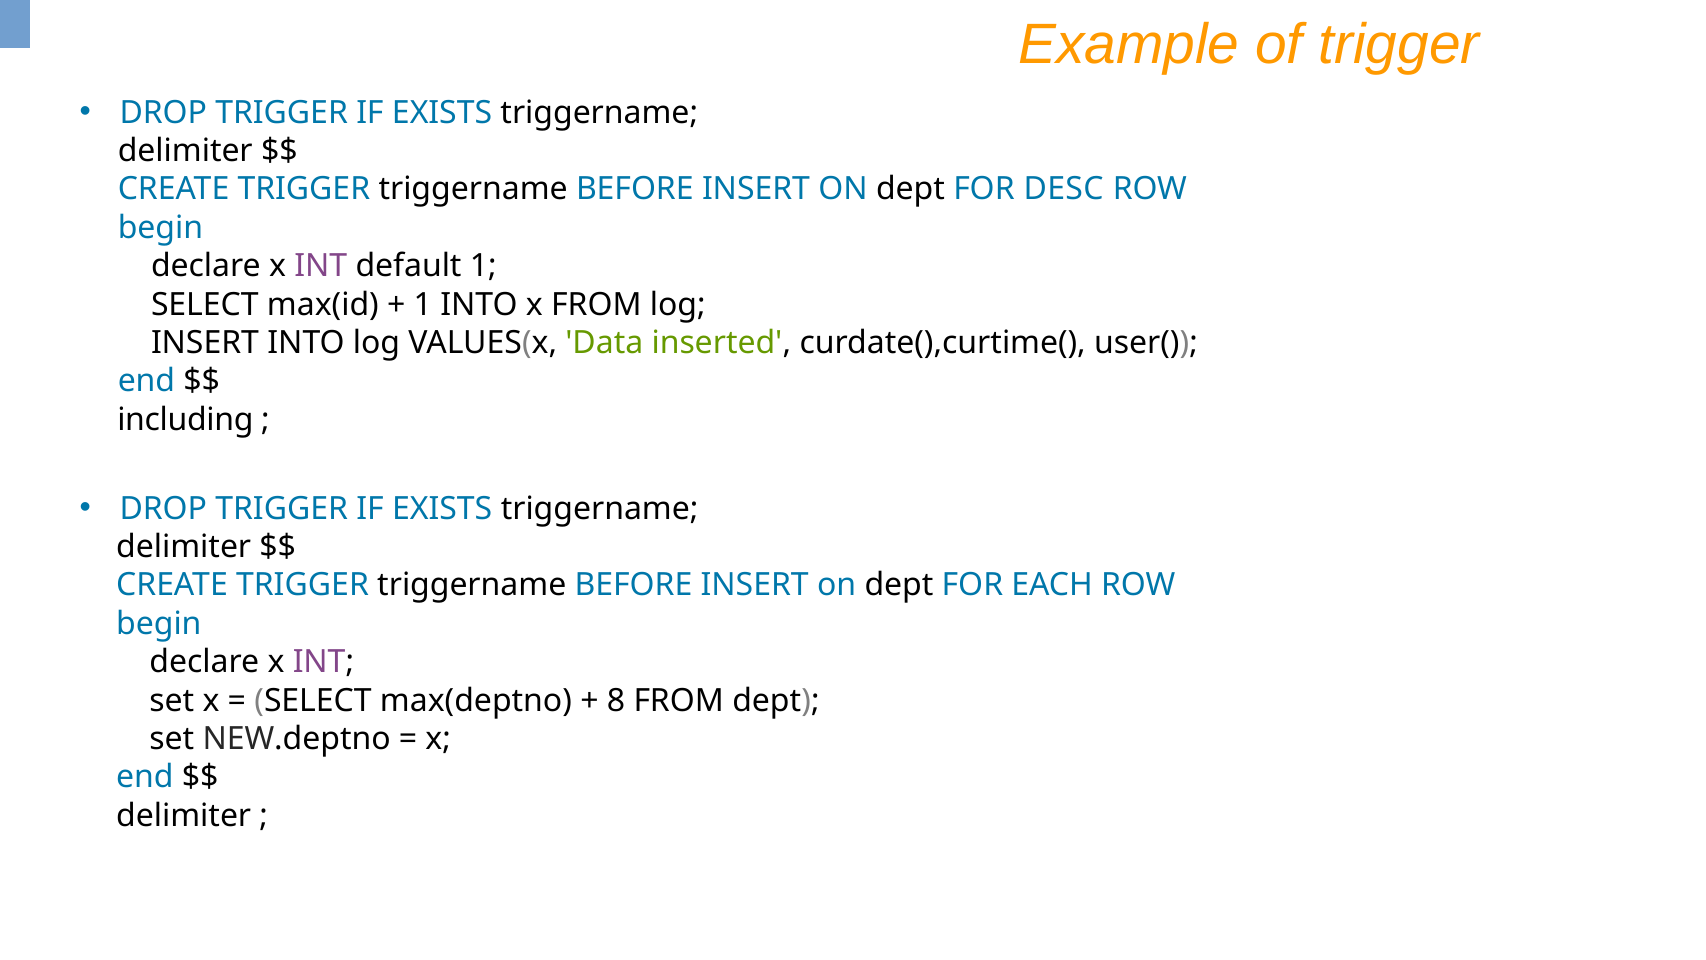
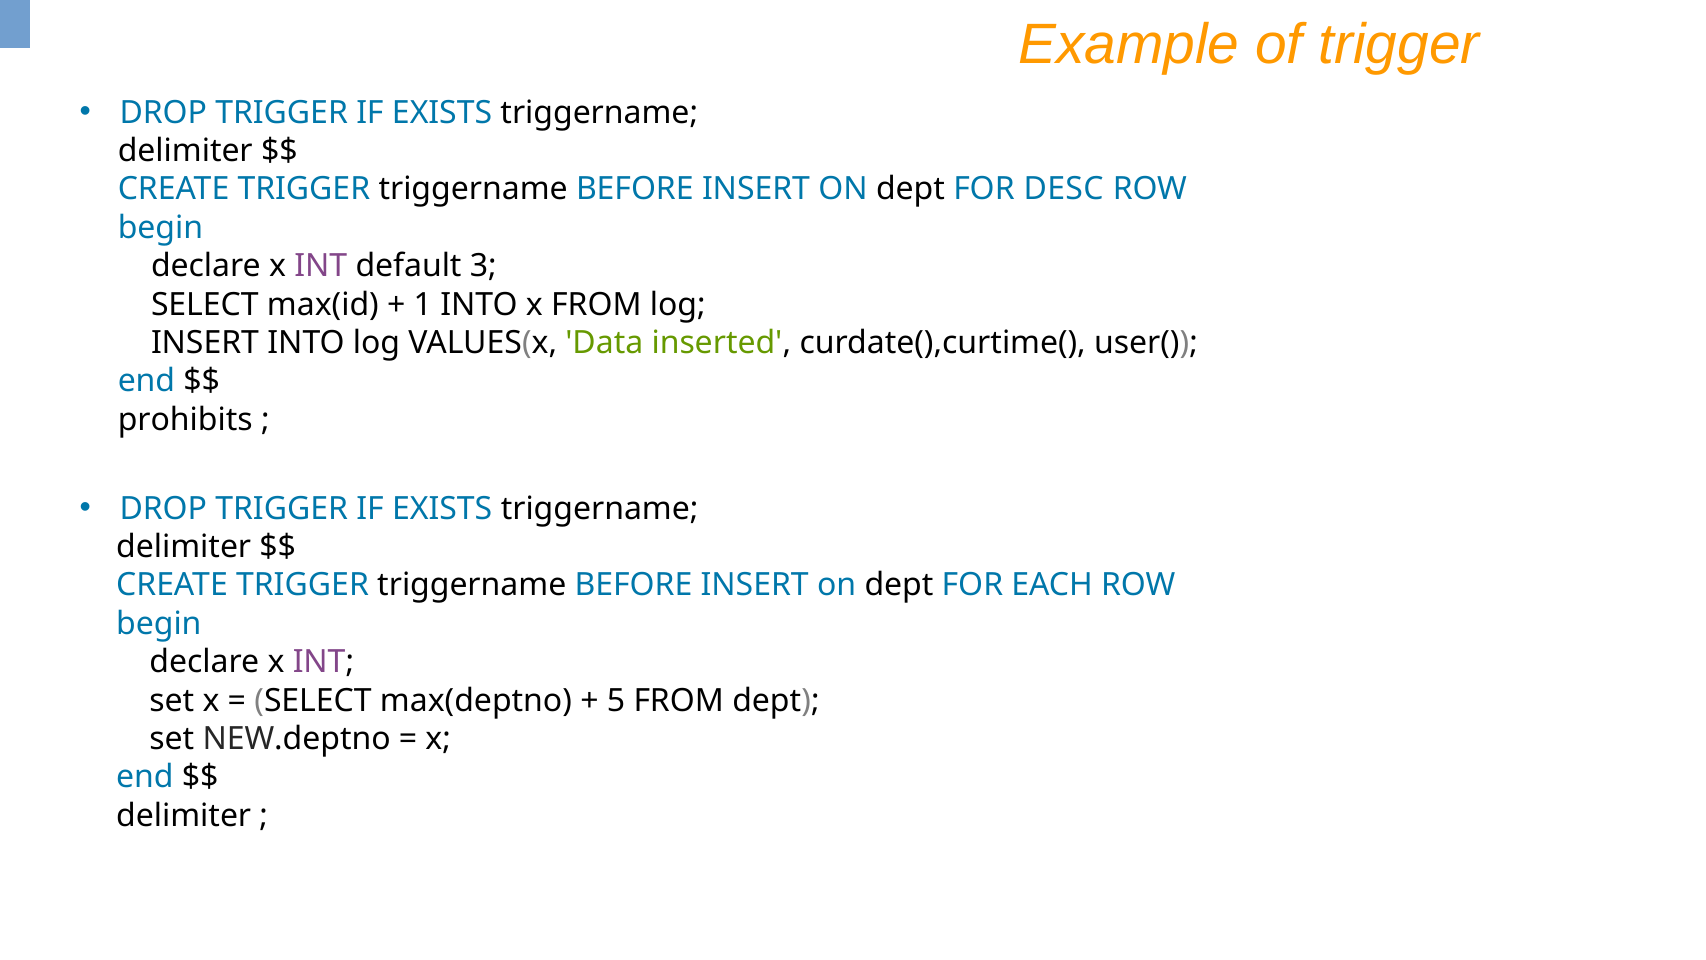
default 1: 1 -> 3
including: including -> prohibits
8: 8 -> 5
